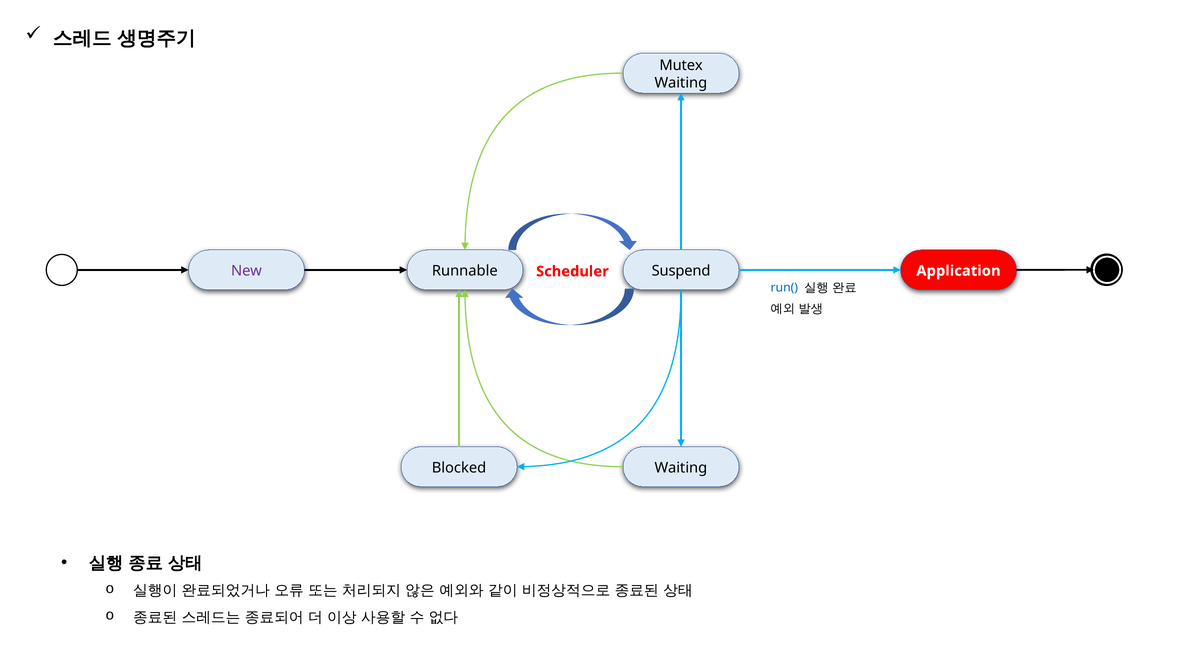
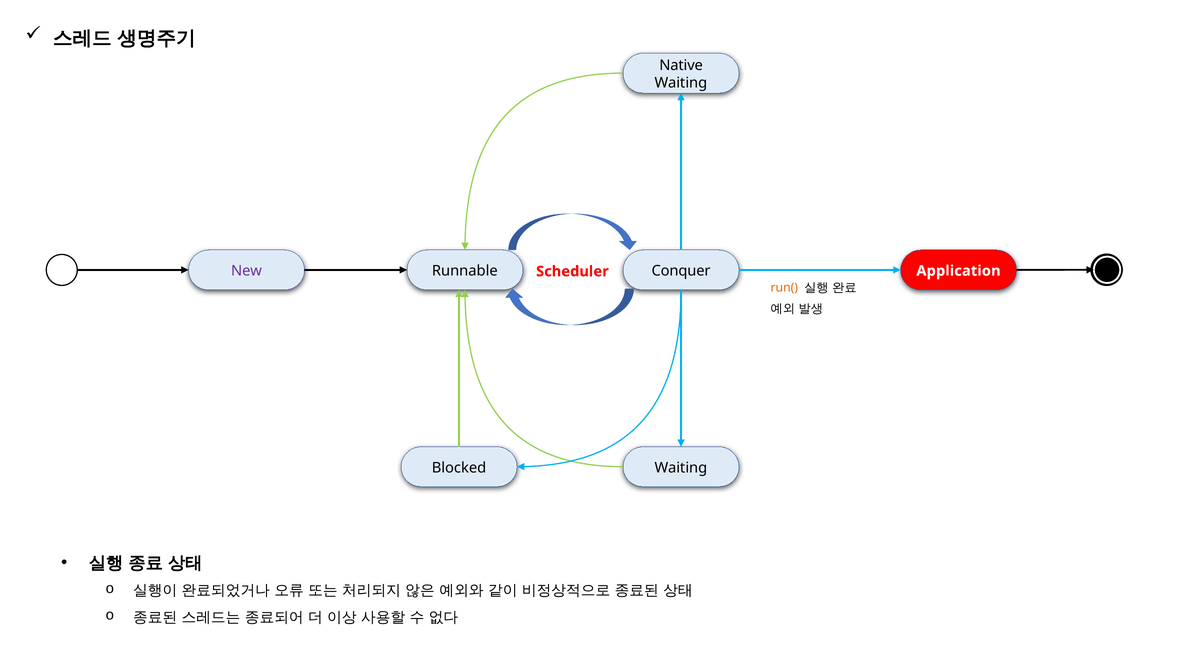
Mutex: Mutex -> Native
Suspend: Suspend -> Conquer
run( colour: blue -> orange
